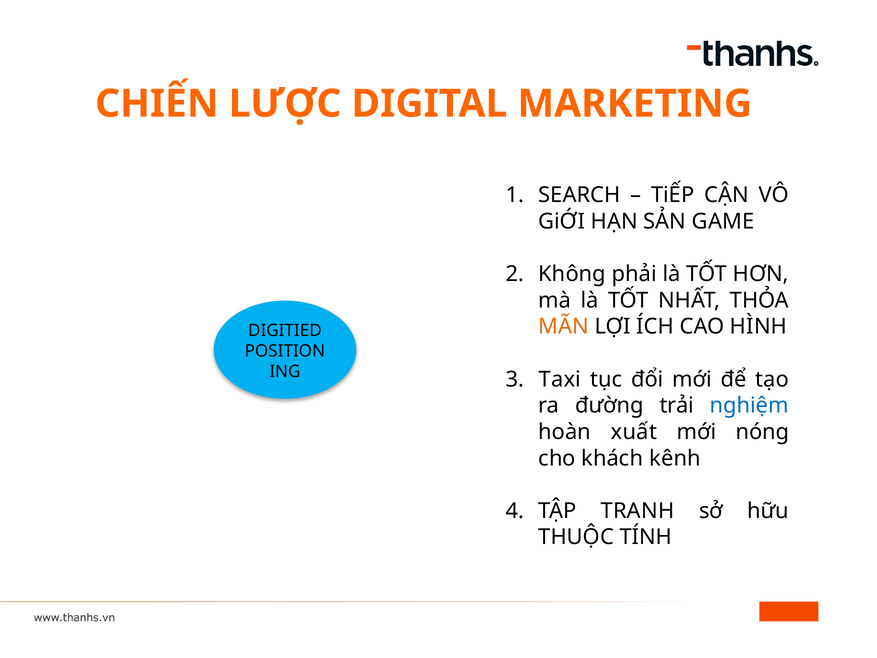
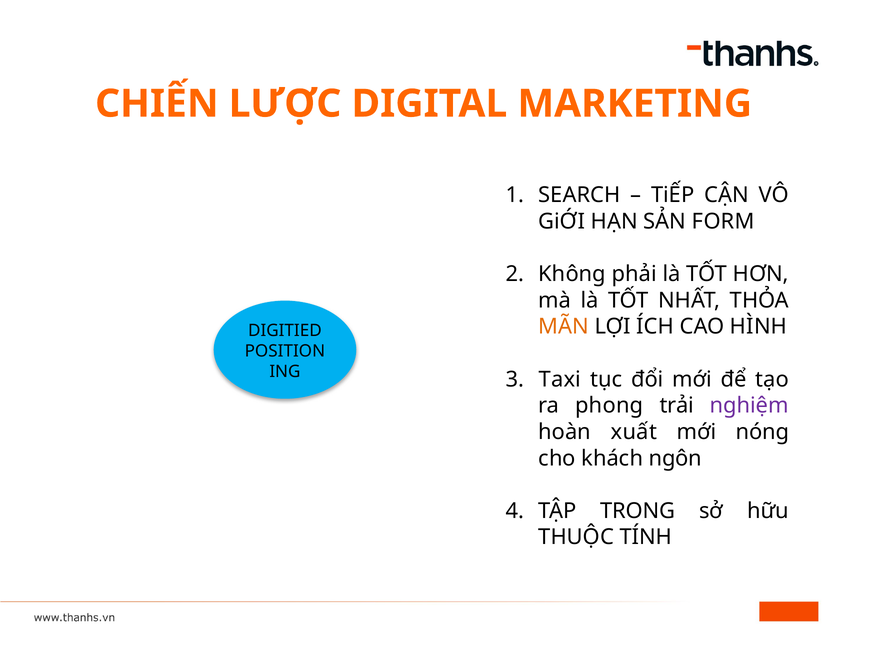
GAME: GAME -> FORM
đường: đường -> phong
nghiệm colour: blue -> purple
kênh: kênh -> ngôn
TRANH: TRANH -> TRONG
